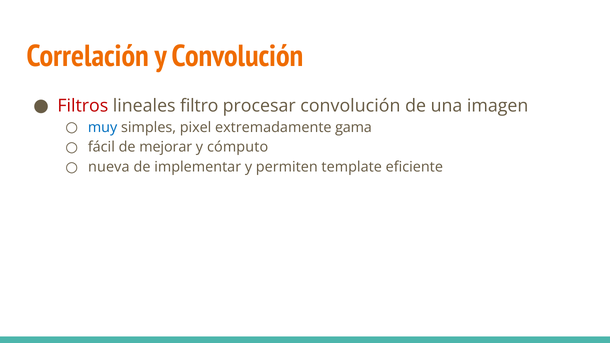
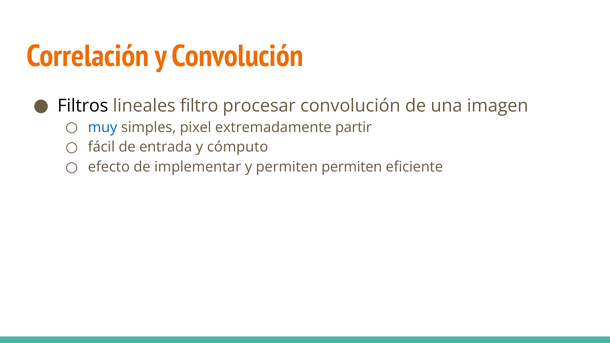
Filtros colour: red -> black
gama: gama -> partir
mejorar: mejorar -> entrada
nueva: nueva -> efecto
permiten template: template -> permiten
